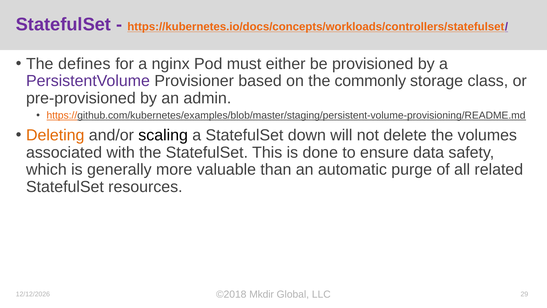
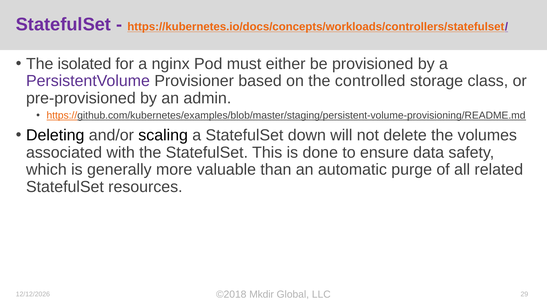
defines: defines -> isolated
commonly: commonly -> controlled
Deleting colour: orange -> black
